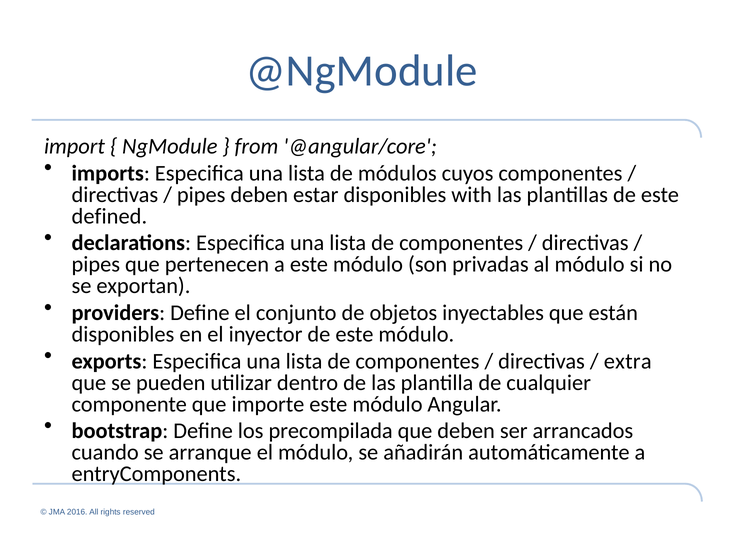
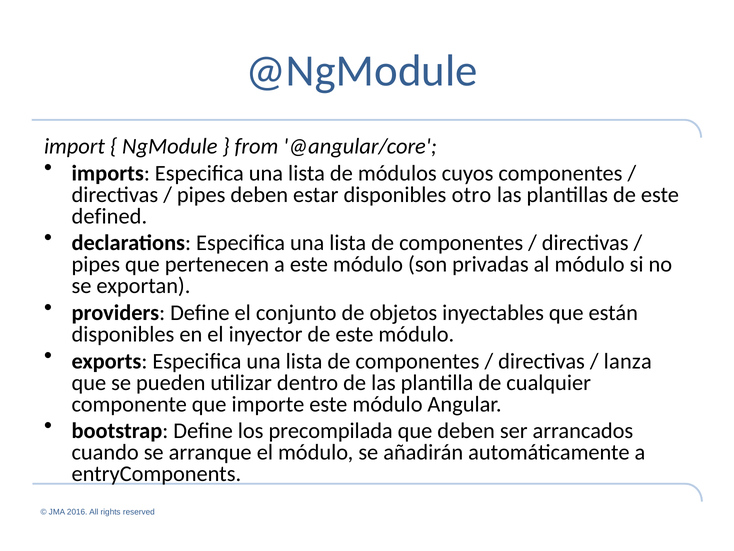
with: with -> otro
extra: extra -> lanza
